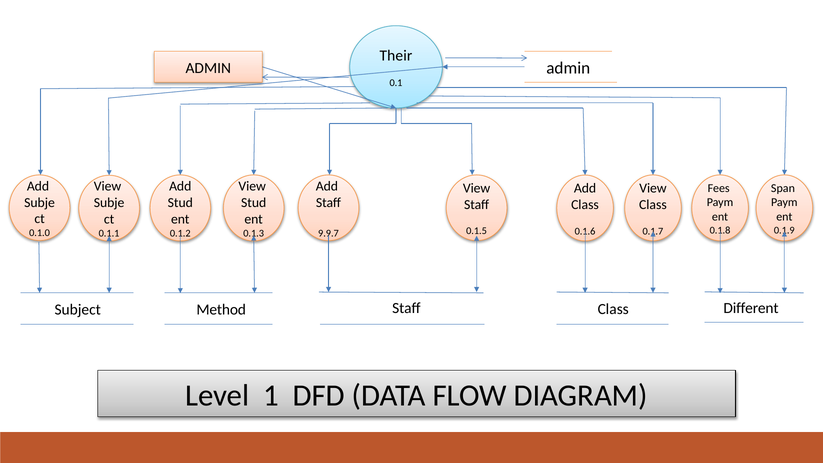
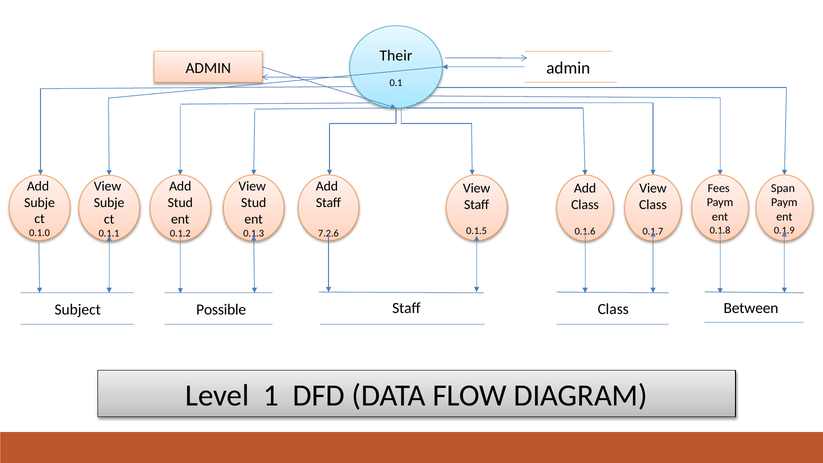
9.9.7: 9.9.7 -> 7.2.6
Method: Method -> Possible
Different: Different -> Between
